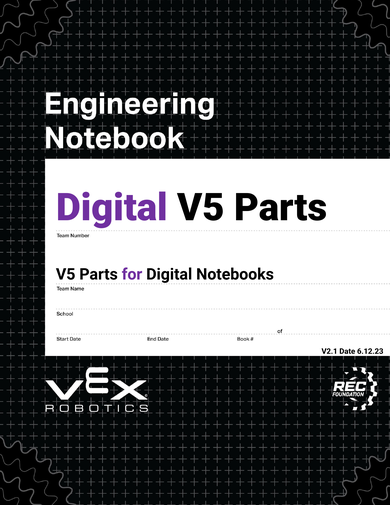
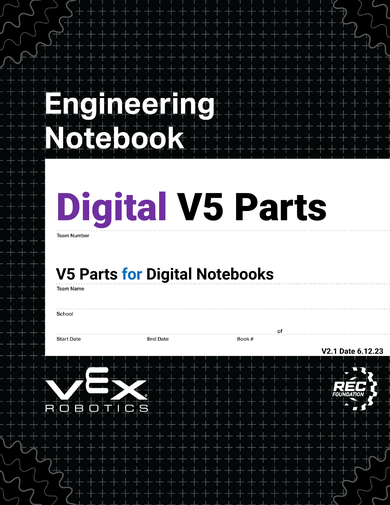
for colour: purple -> blue
